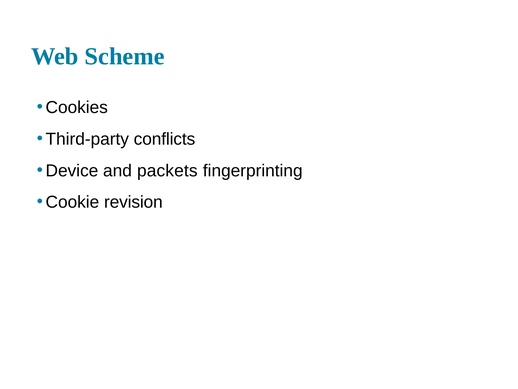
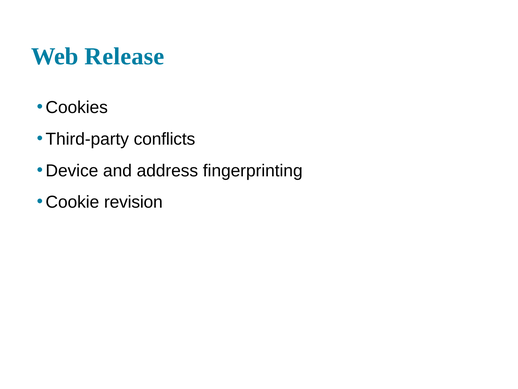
Scheme: Scheme -> Release
packets: packets -> address
